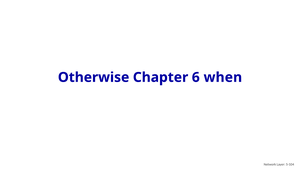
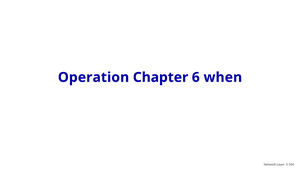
Otherwise: Otherwise -> Operation
